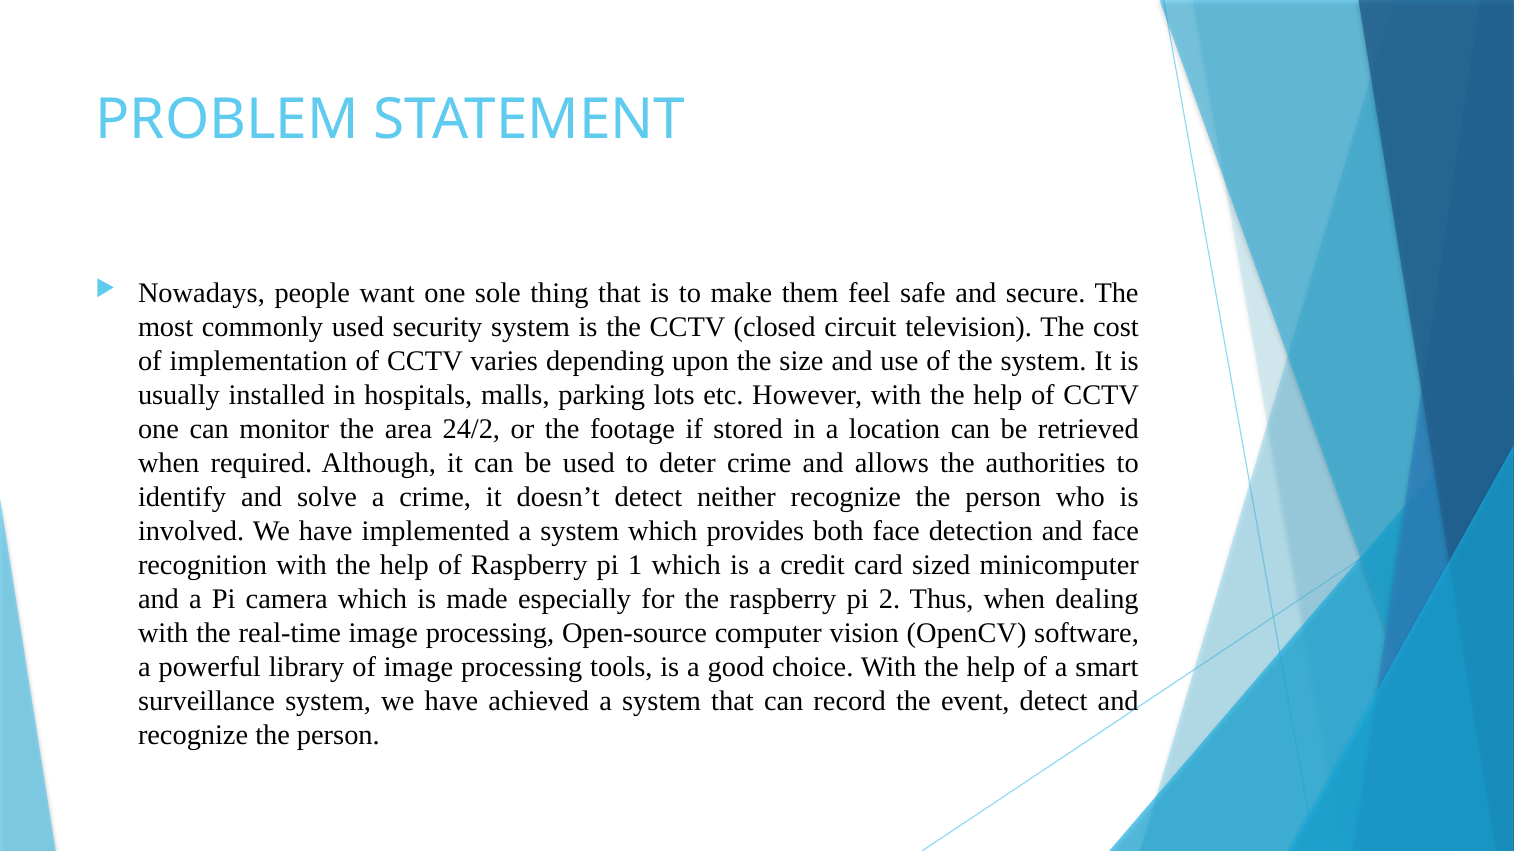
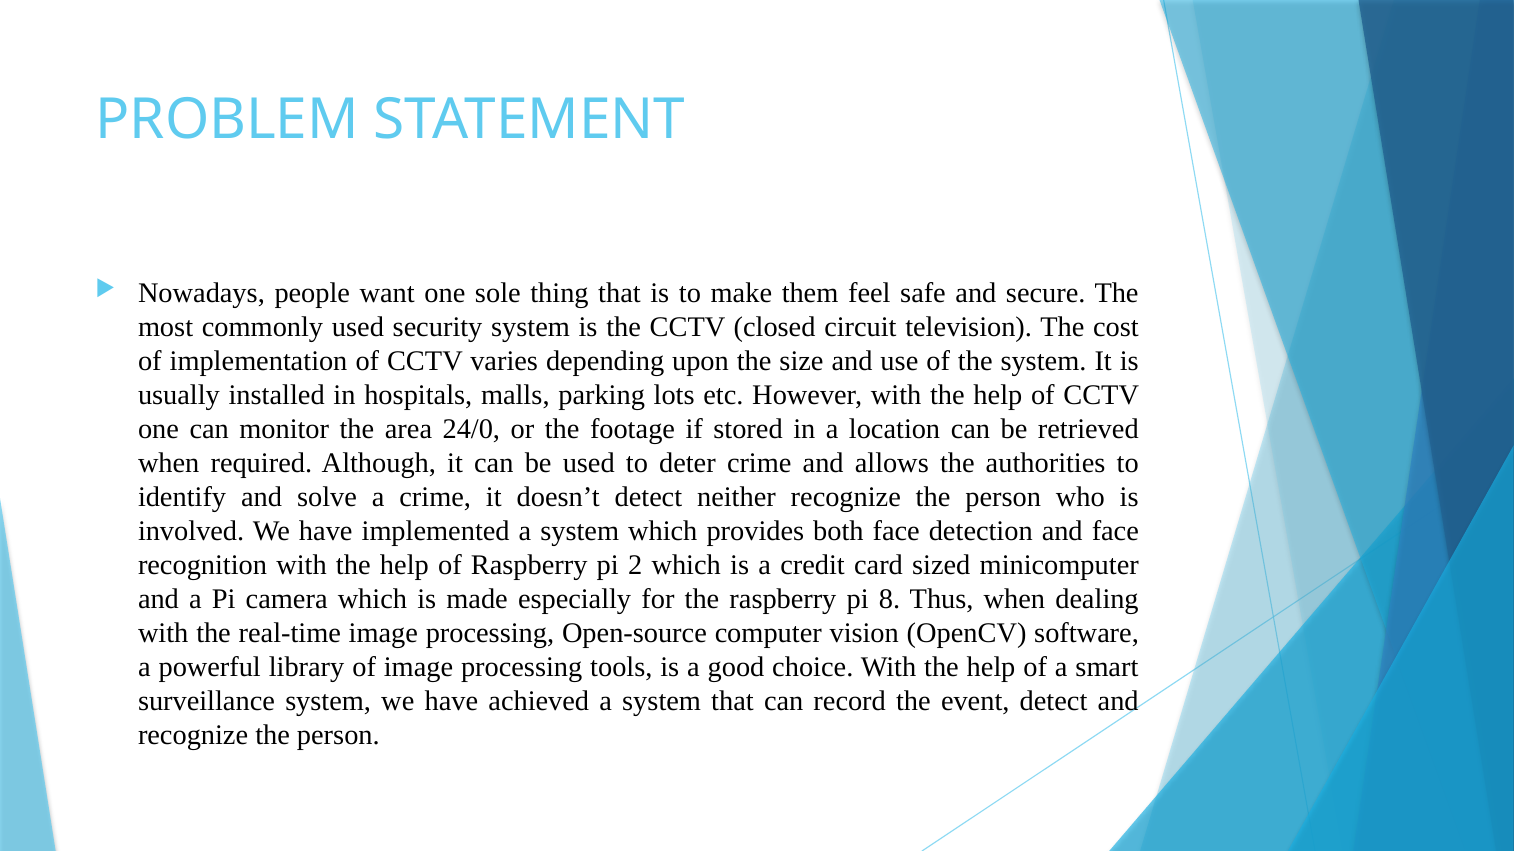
24/2: 24/2 -> 24/0
1: 1 -> 2
2: 2 -> 8
